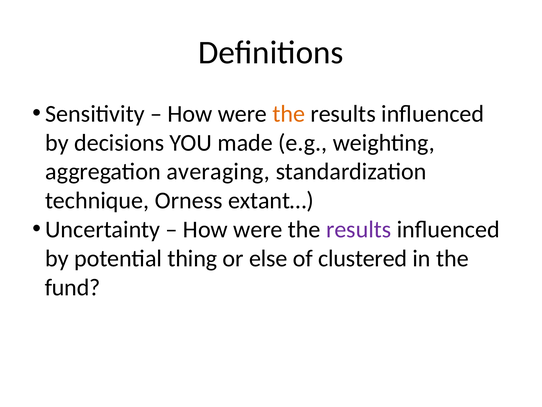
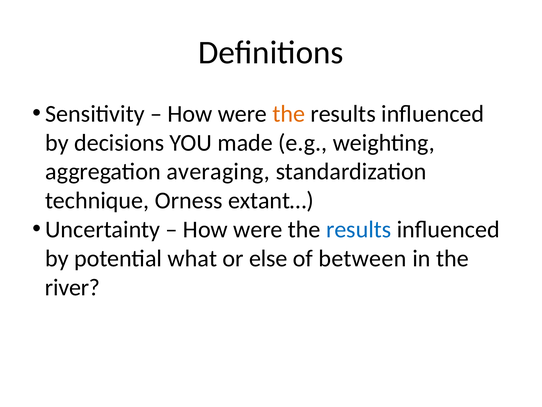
results at (359, 229) colour: purple -> blue
thing: thing -> what
clustered: clustered -> between
fund: fund -> river
